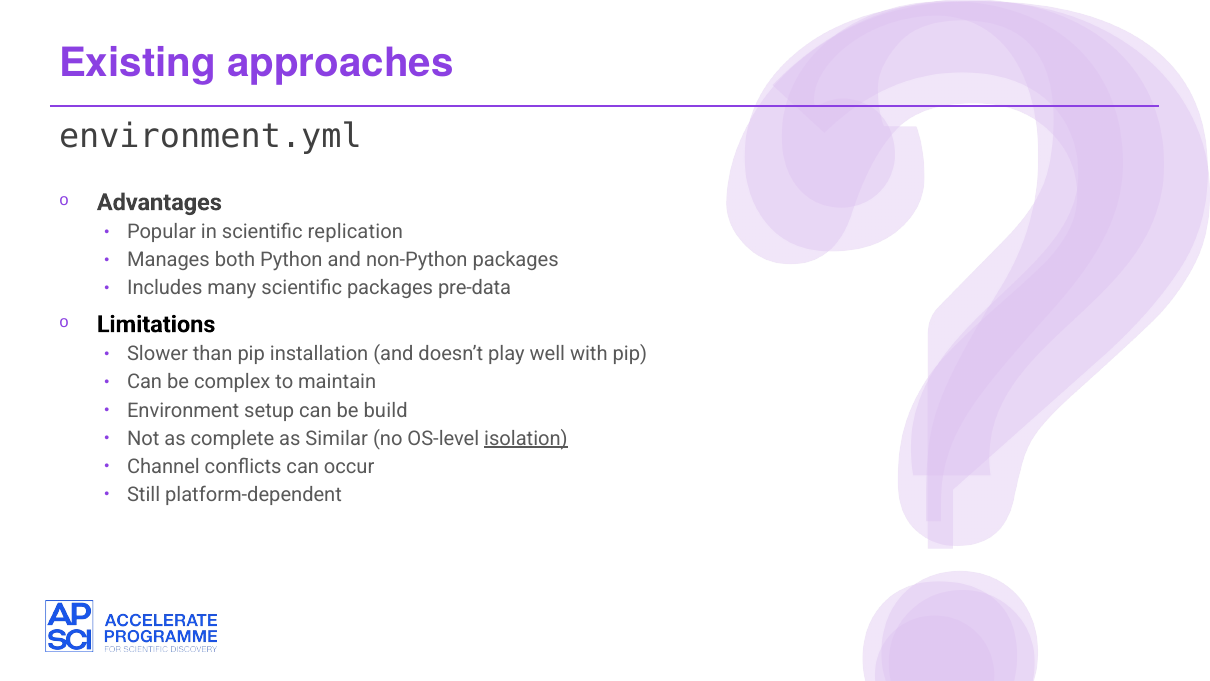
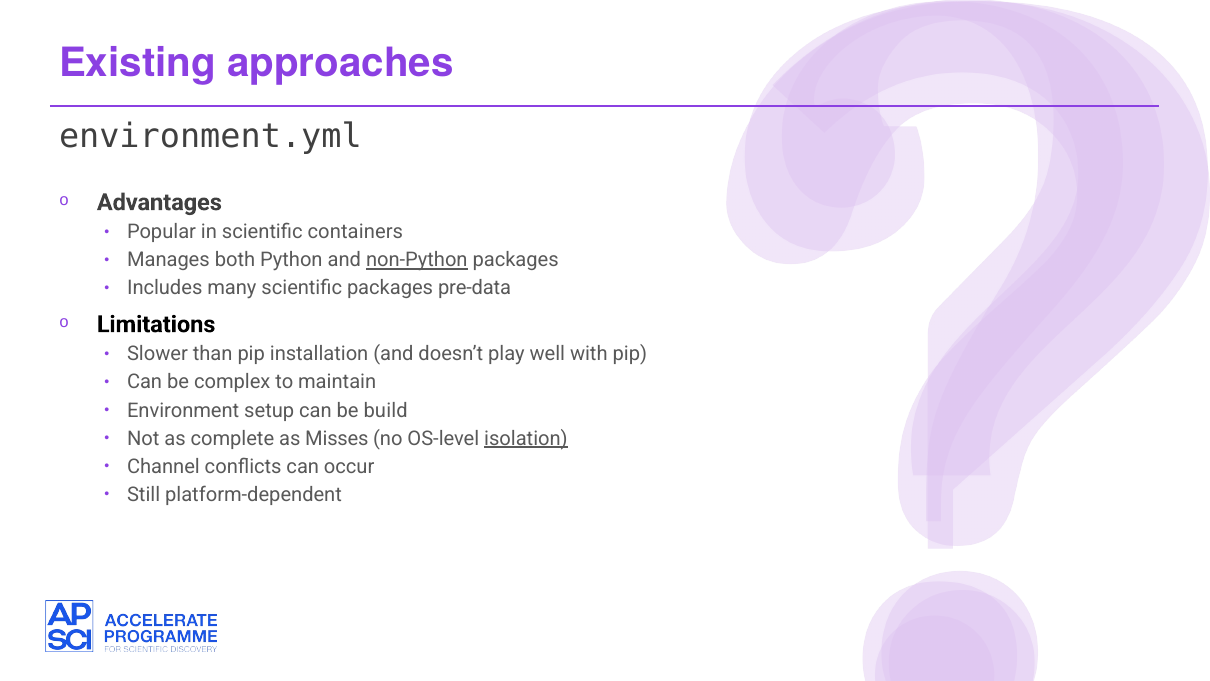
replication: replication -> containers
non-Python underline: none -> present
Similar: Similar -> Misses
